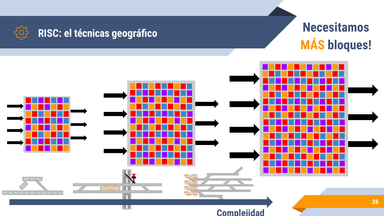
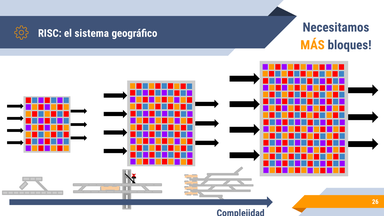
técnicas: técnicas -> sistema
